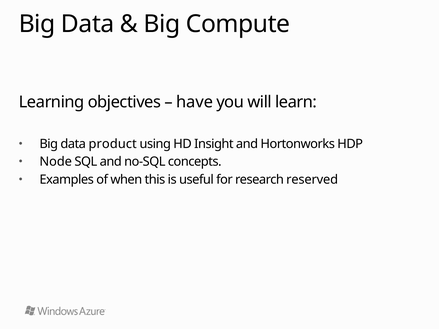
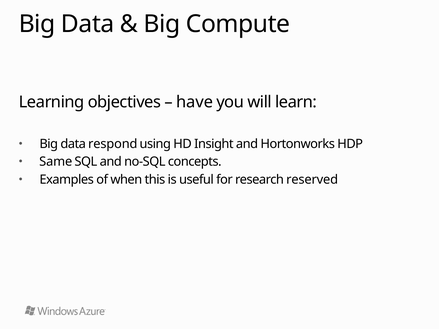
product: product -> respond
Node: Node -> Same
